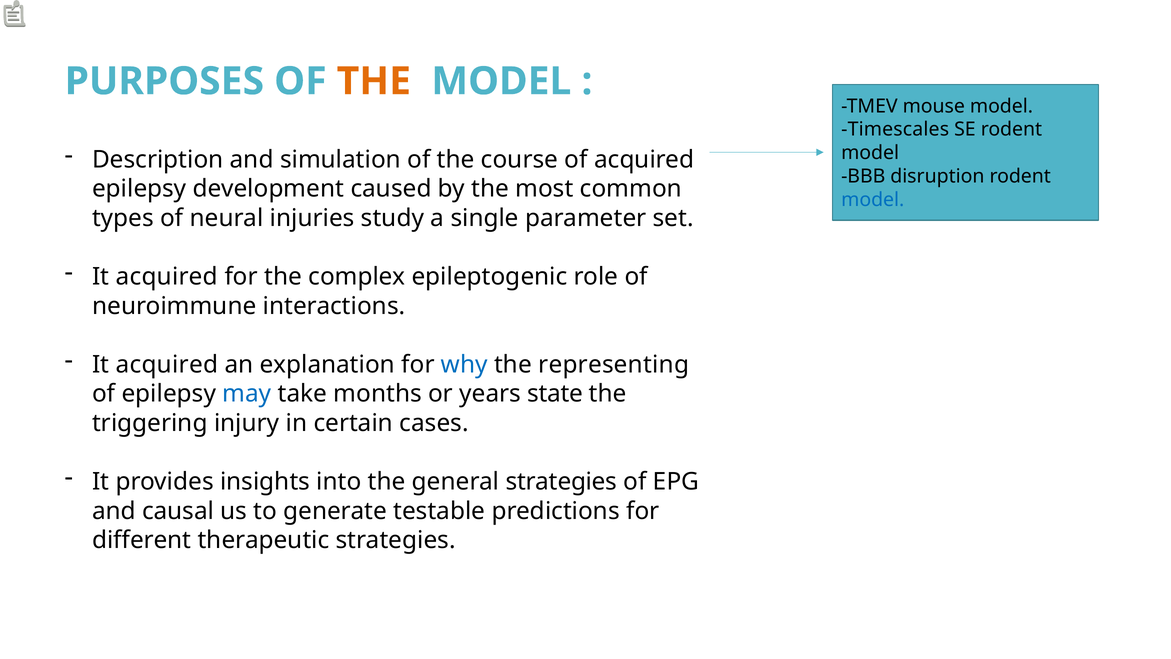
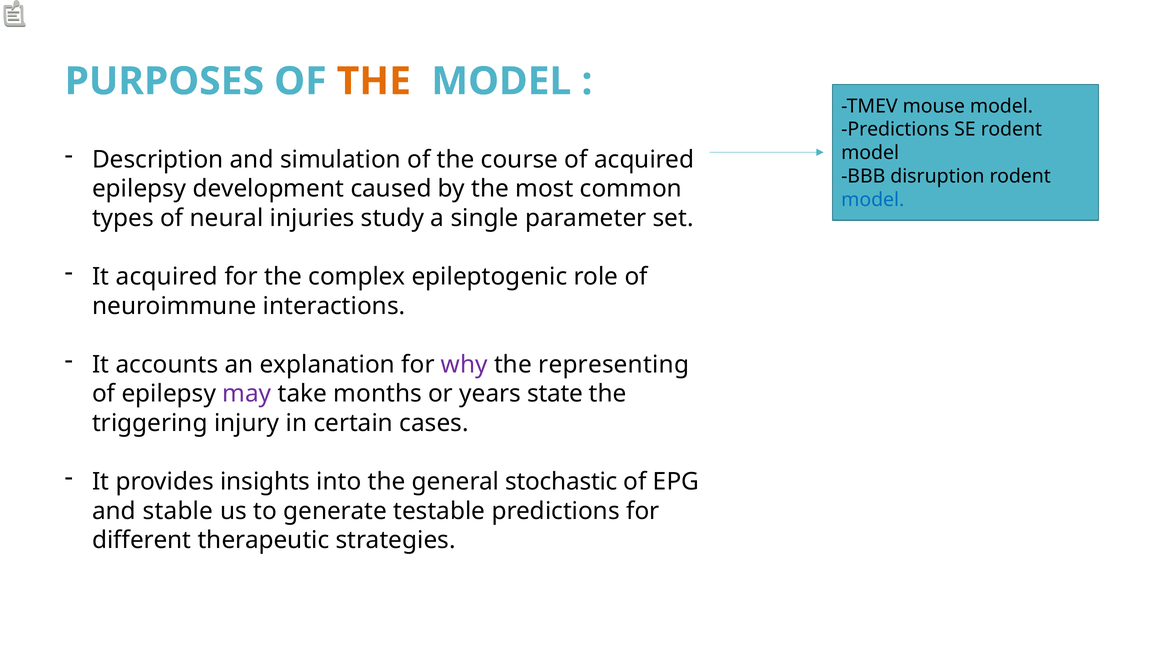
Timescales at (895, 129): Timescales -> Predictions
acquired at (167, 364): acquired -> accounts
why colour: blue -> purple
may colour: blue -> purple
general strategies: strategies -> stochastic
causal: causal -> stable
